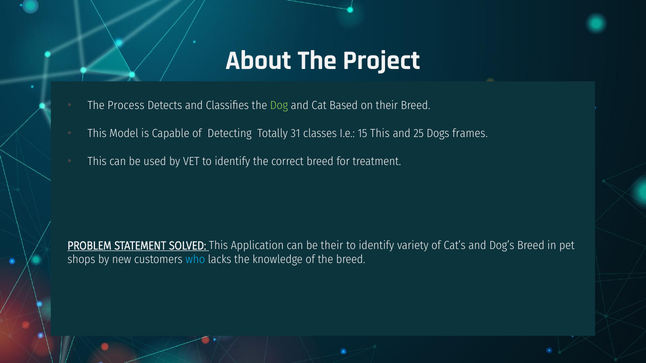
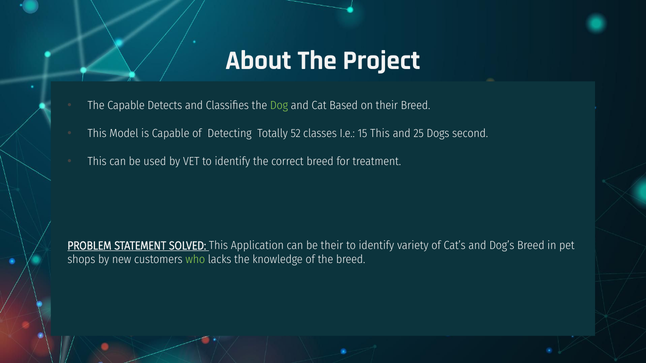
The Process: Process -> Capable
31: 31 -> 52
frames: frames -> second
who colour: light blue -> light green
